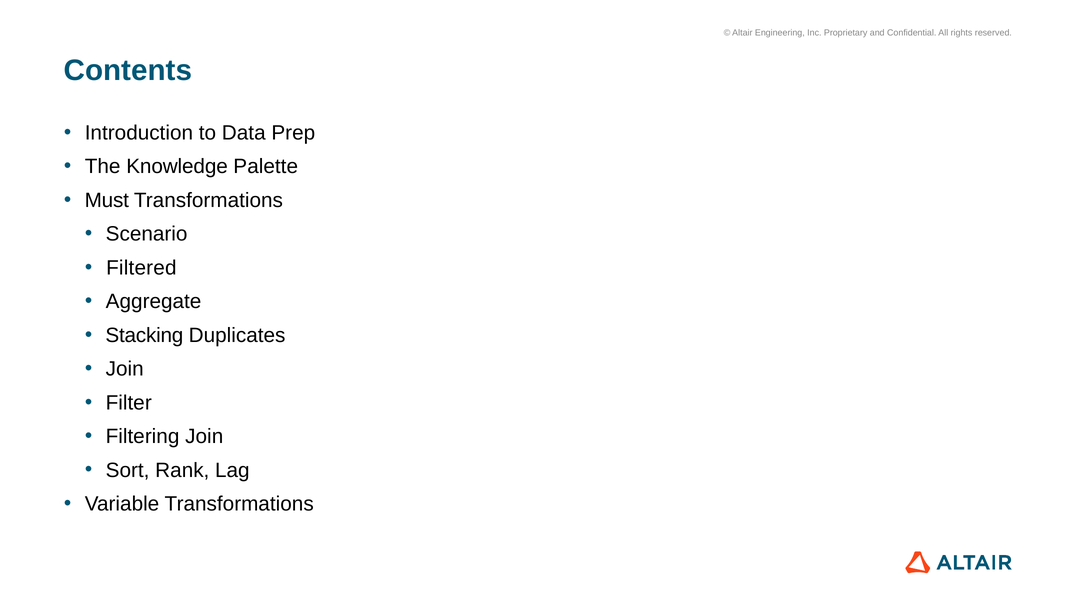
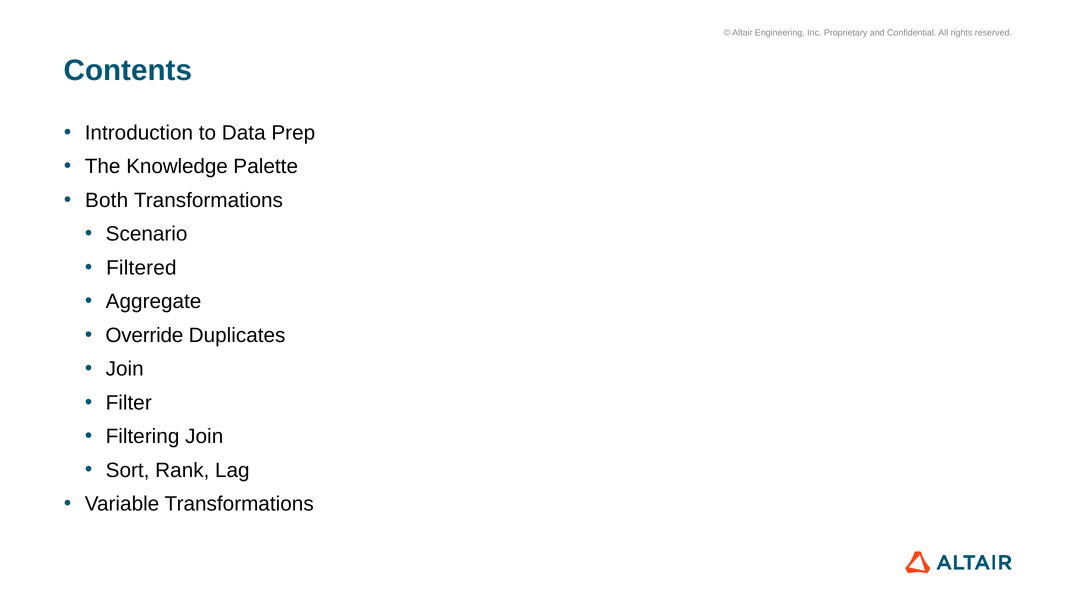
Must: Must -> Both
Stacking: Stacking -> Override
